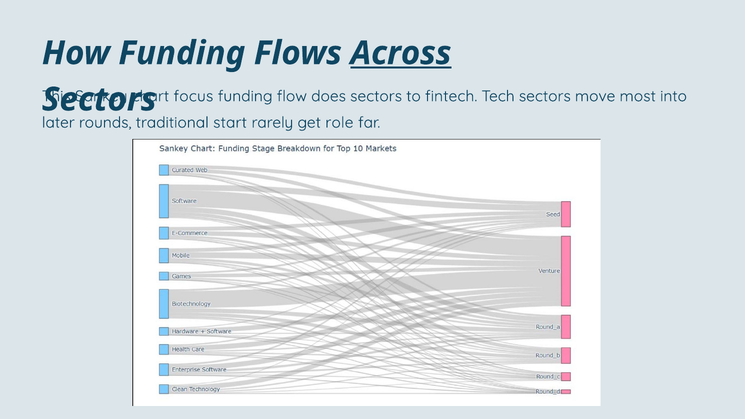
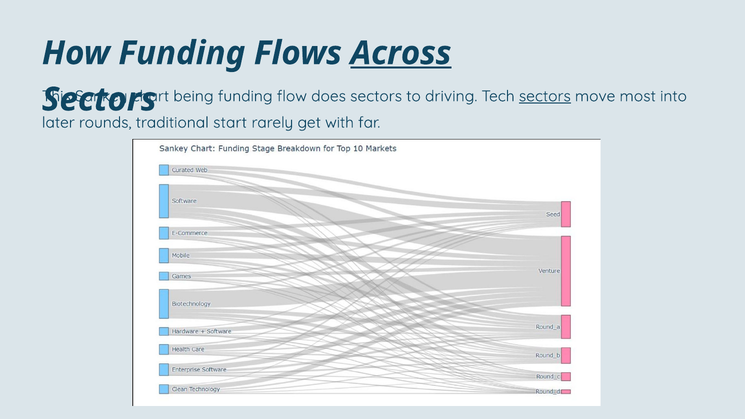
focus: focus -> being
fintech: fintech -> driving
sectors at (545, 96) underline: none -> present
role: role -> with
